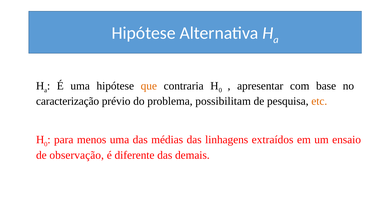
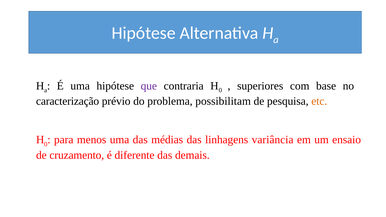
que colour: orange -> purple
apresentar: apresentar -> superiores
extraídos: extraídos -> variância
observação: observação -> cruzamento
